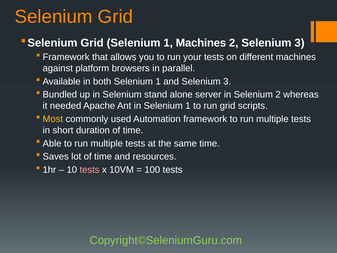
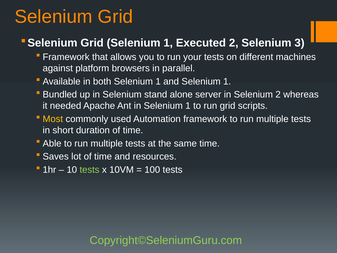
1 Machines: Machines -> Executed
and Selenium 3: 3 -> 1
tests at (90, 170) colour: pink -> light green
